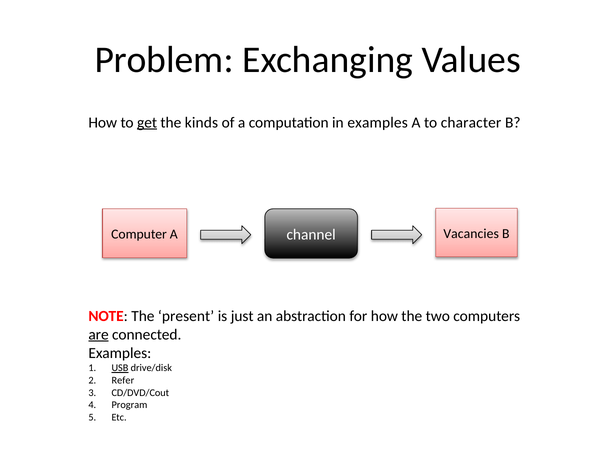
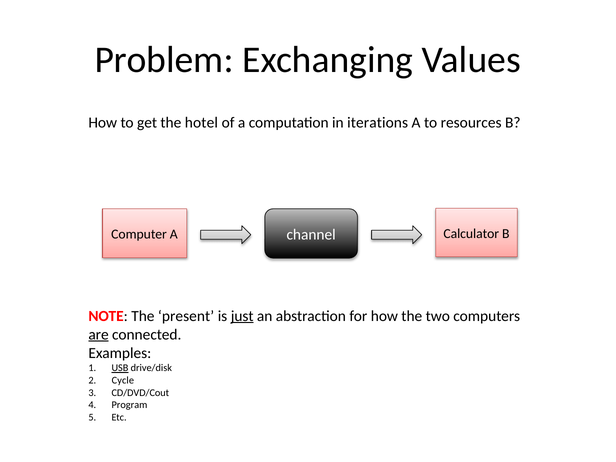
get underline: present -> none
kinds: kinds -> hotel
in examples: examples -> iterations
character: character -> resources
Vacancies: Vacancies -> Calculator
just underline: none -> present
Refer: Refer -> Cycle
